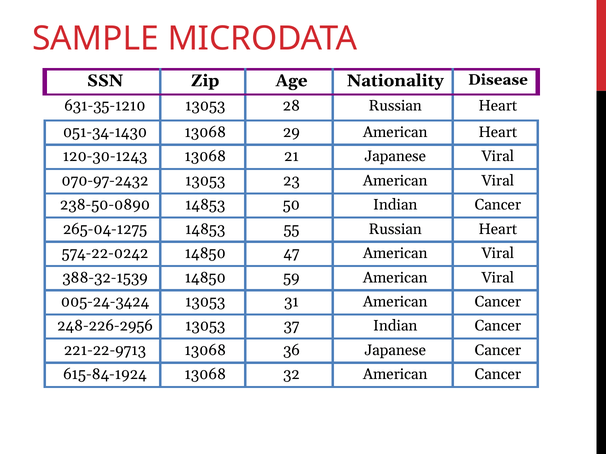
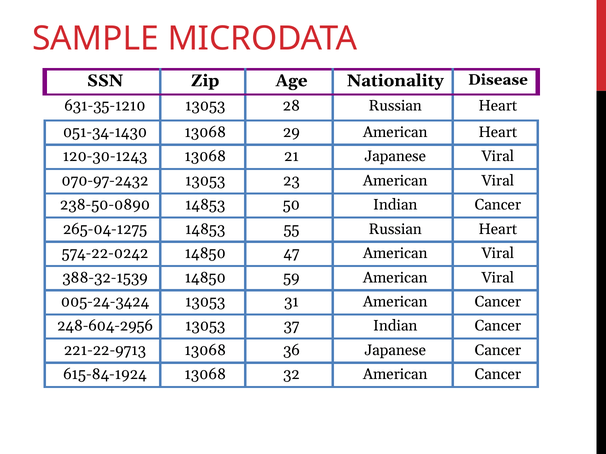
248-226-2956: 248-226-2956 -> 248-604-2956
